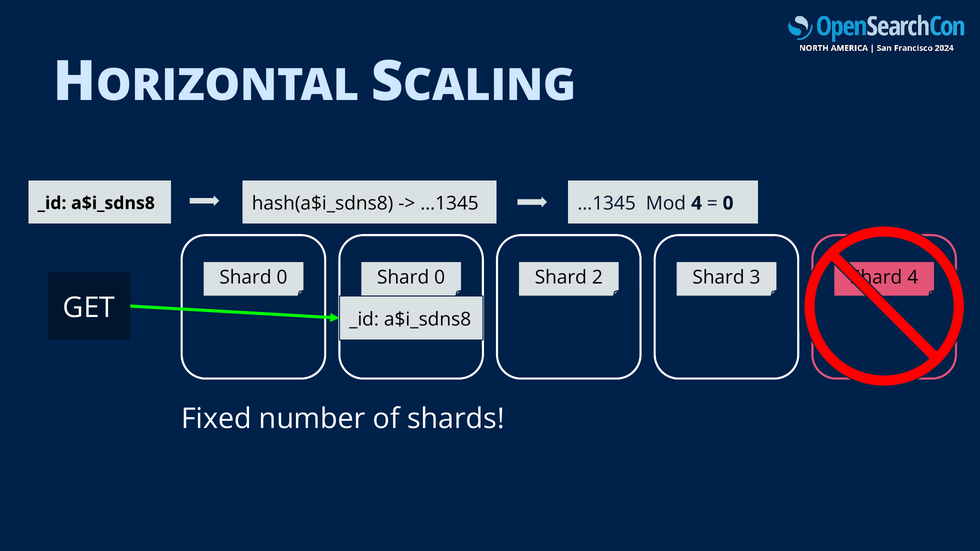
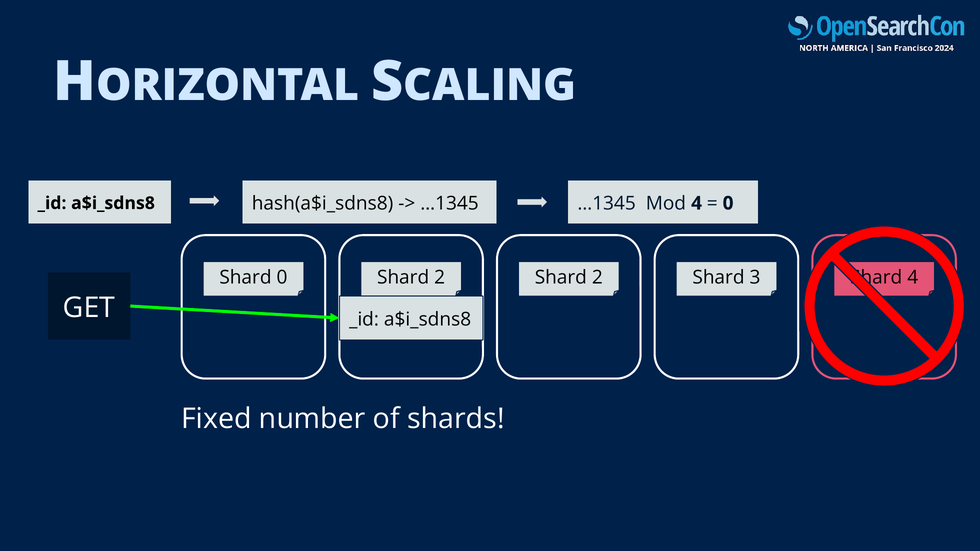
Shard 0 Shard 0: 0 -> 2
